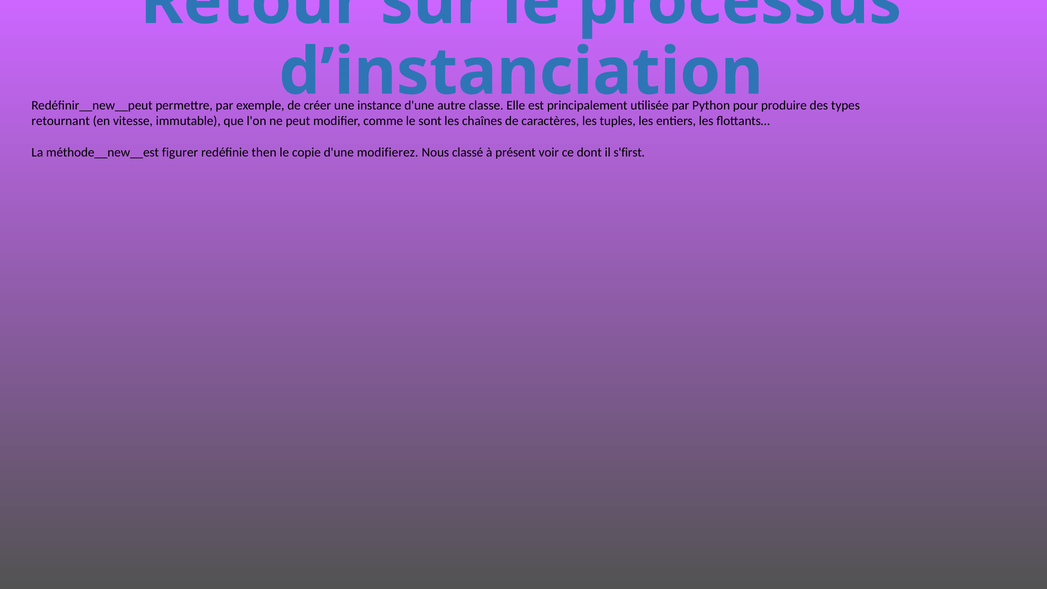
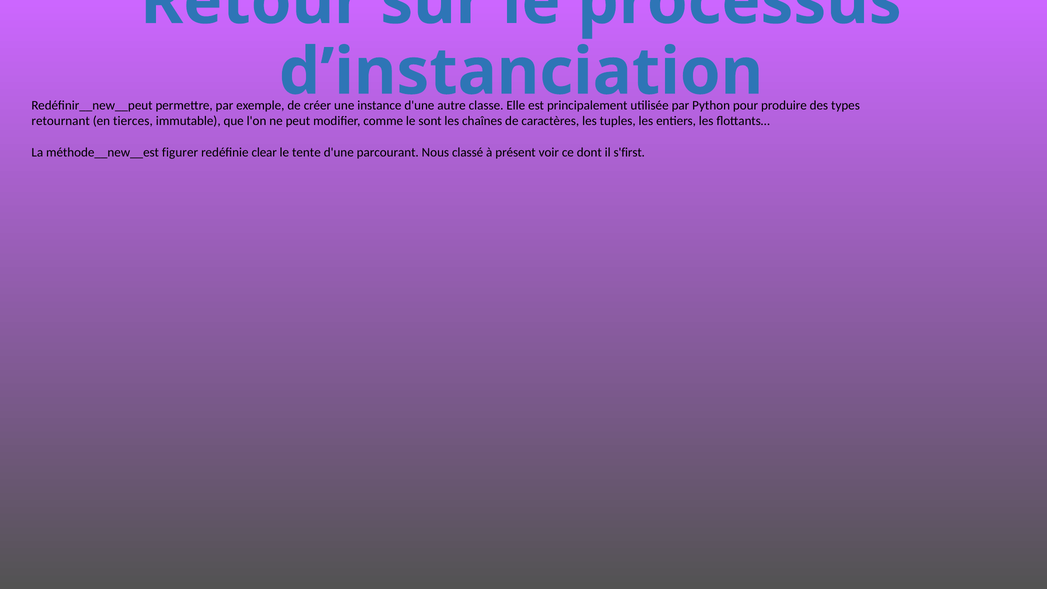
vitesse: vitesse -> tierces
then: then -> clear
copie: copie -> tente
modifierez: modifierez -> parcourant
